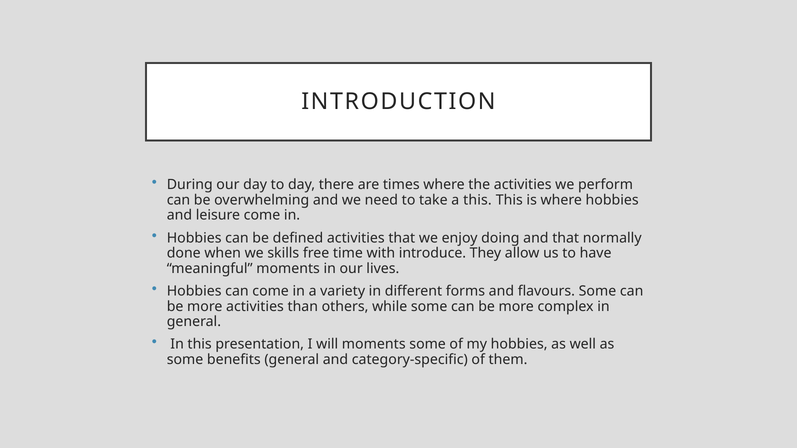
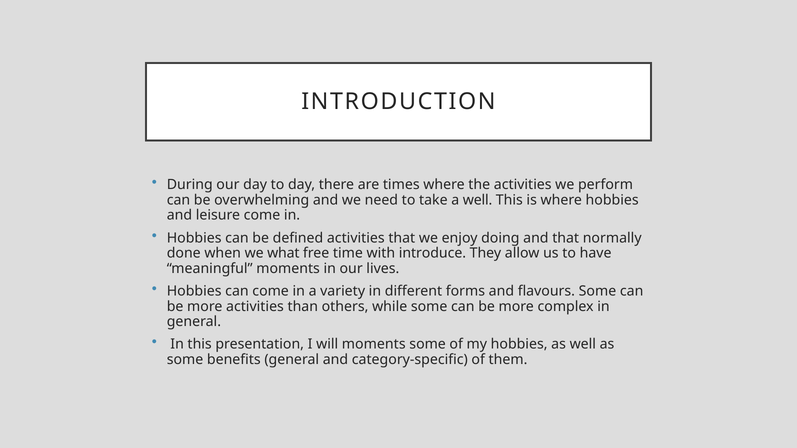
a this: this -> well
skills: skills -> what
